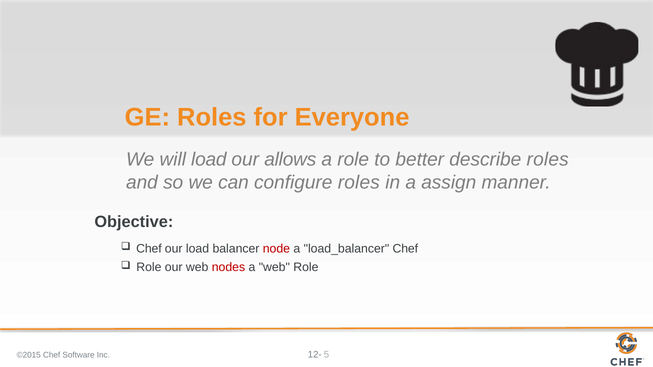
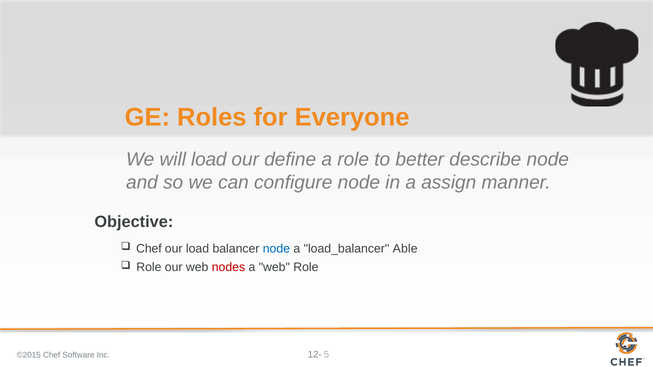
allows: allows -> define
describe roles: roles -> node
configure roles: roles -> node
node at (276, 249) colour: red -> blue
load_balancer Chef: Chef -> Able
